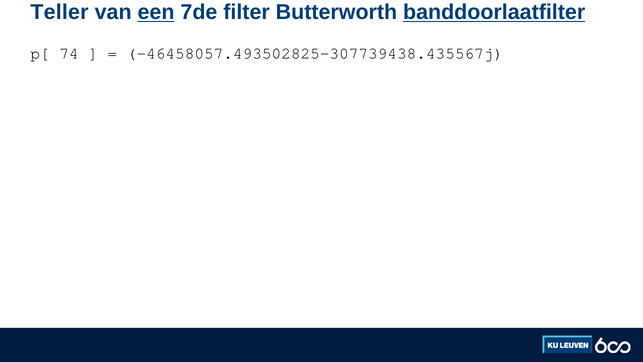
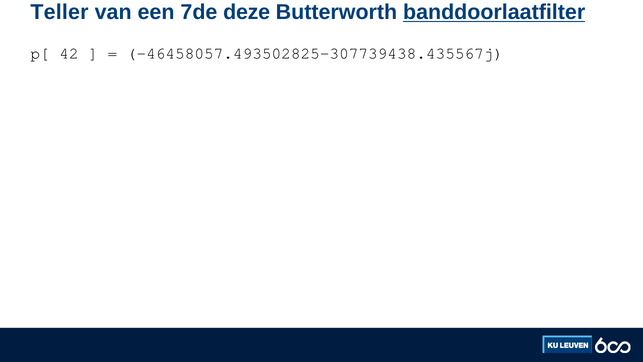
een underline: present -> none
filter: filter -> deze
74: 74 -> 42
